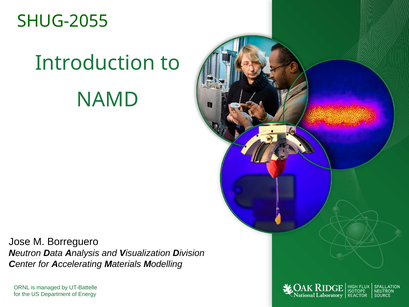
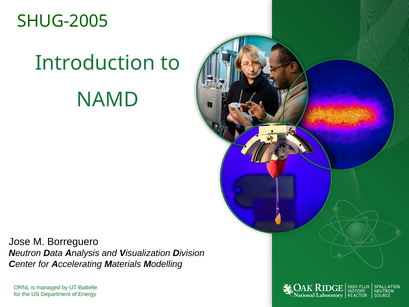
SHUG-2055: SHUG-2055 -> SHUG-2005
